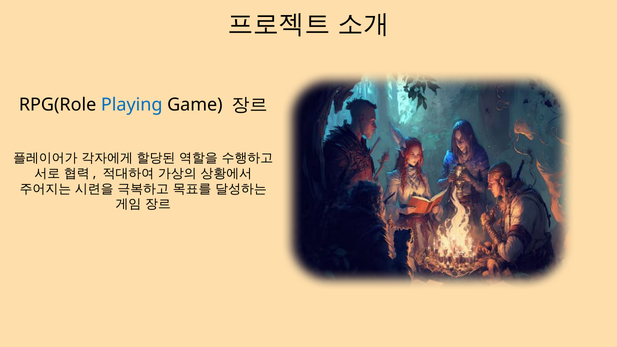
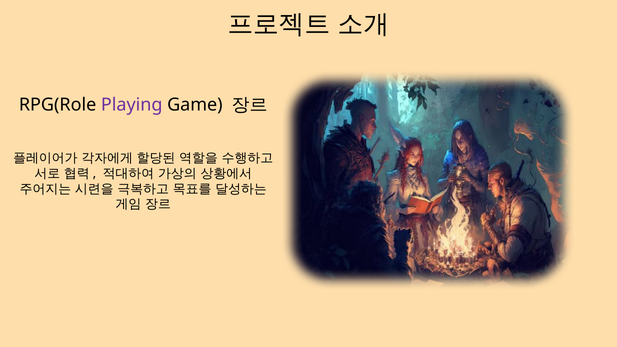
Playing colour: blue -> purple
